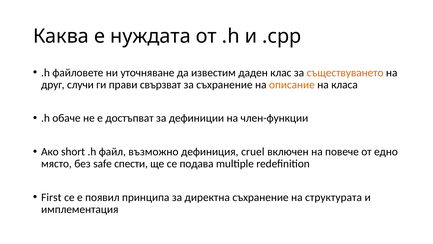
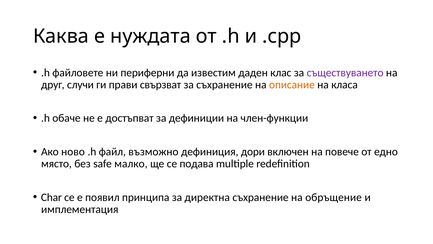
уточняване: уточняване -> периферни
съществуването colour: orange -> purple
short: short -> ново
cruel: cruel -> дори
спести: спести -> малко
First: First -> Char
структурата: структурата -> обръщение
